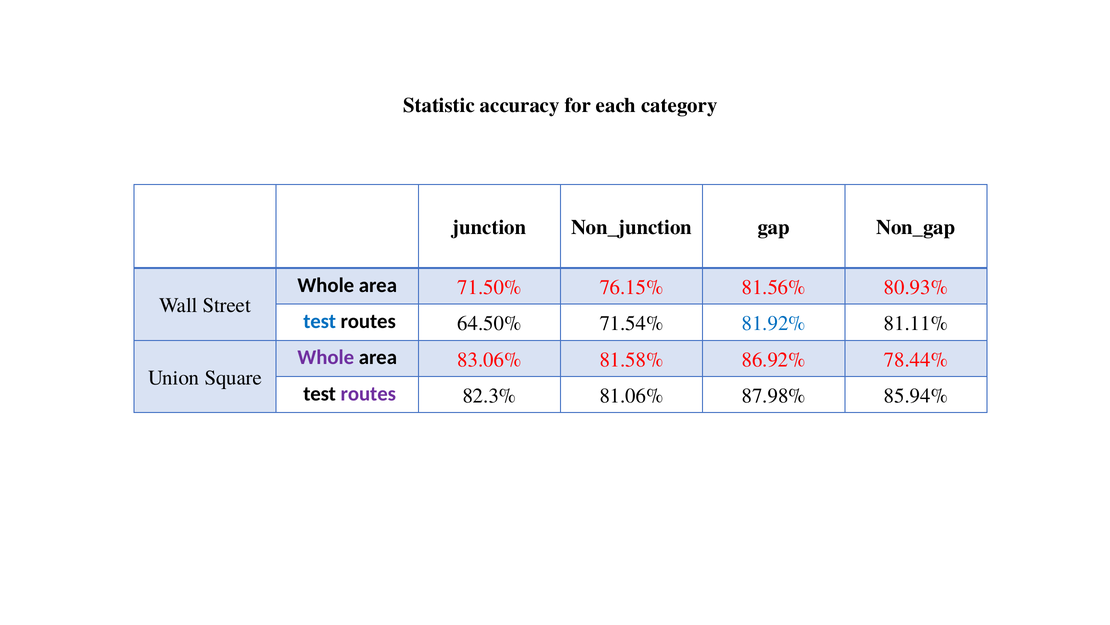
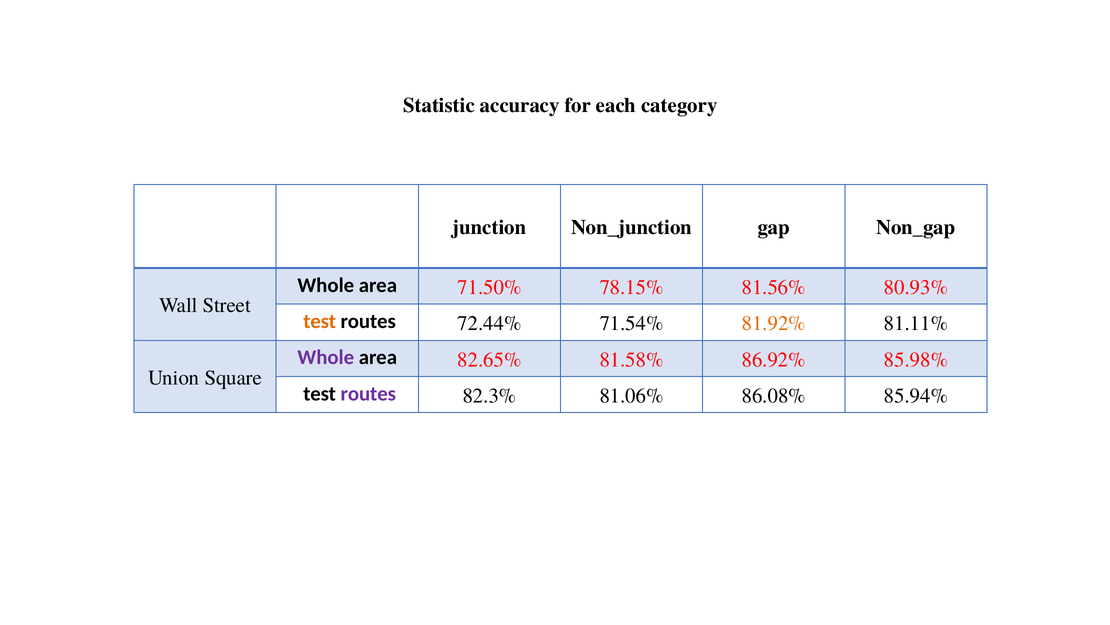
76.15%: 76.15% -> 78.15%
test at (320, 321) colour: blue -> orange
64.50%: 64.50% -> 72.44%
81.92% colour: blue -> orange
83.06%: 83.06% -> 82.65%
78.44%: 78.44% -> 85.98%
87.98%: 87.98% -> 86.08%
